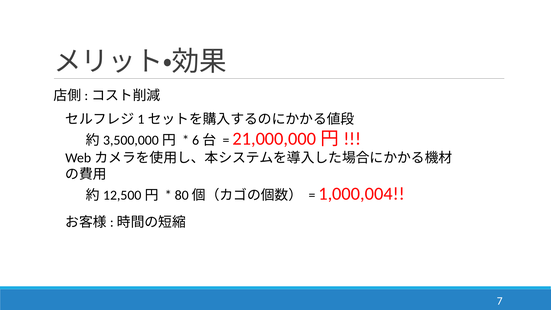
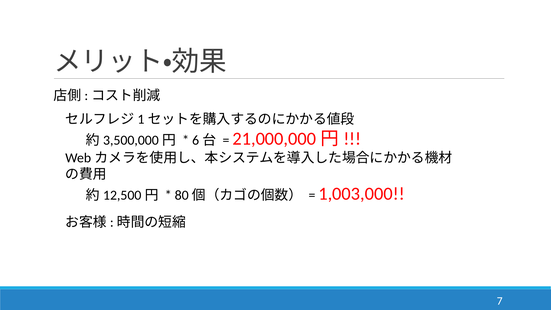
1,000,004: 1,000,004 -> 1,003,000
